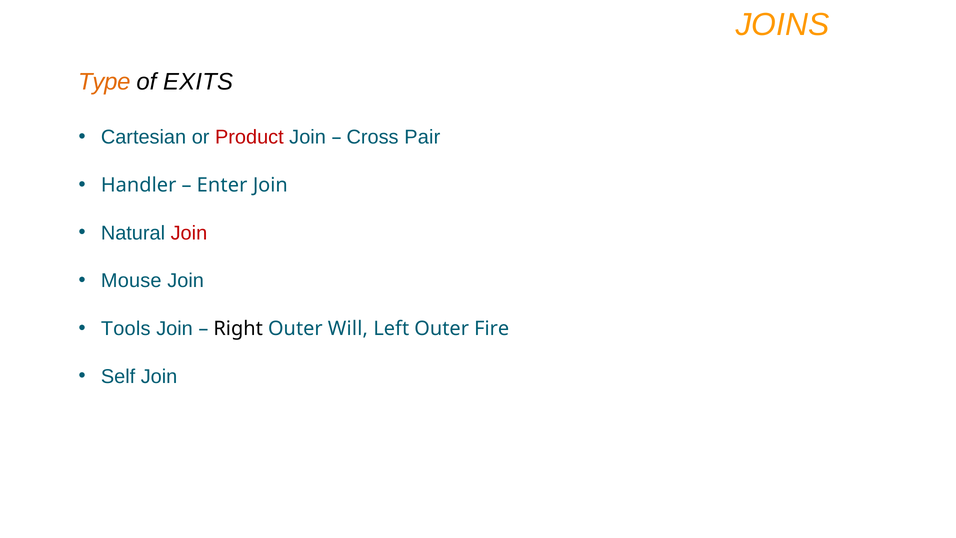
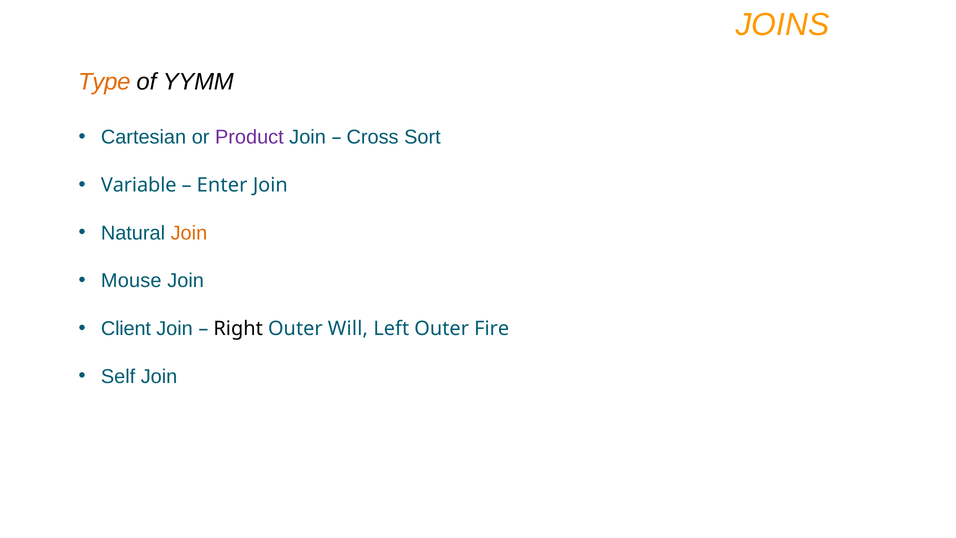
EXITS: EXITS -> YYMM
Product colour: red -> purple
Pair: Pair -> Sort
Handler: Handler -> Variable
Join at (189, 233) colour: red -> orange
Tools: Tools -> Client
